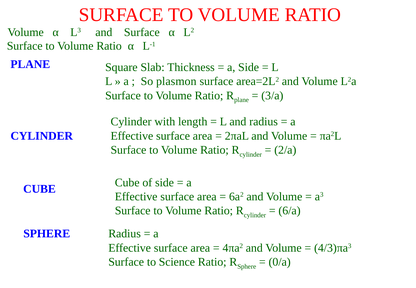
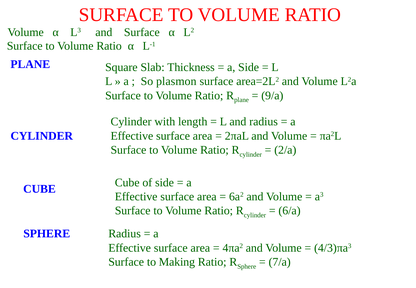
3/a: 3/a -> 9/a
Science: Science -> Making
0/a: 0/a -> 7/a
